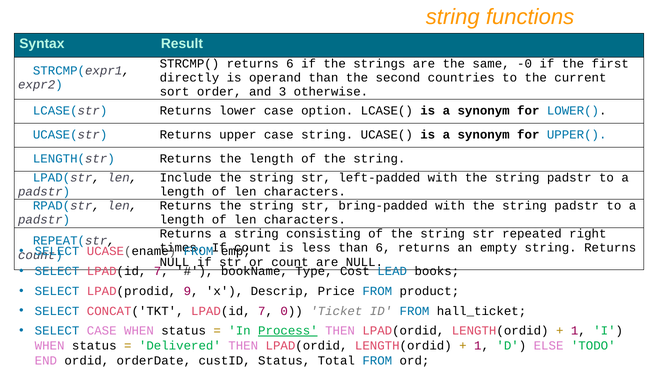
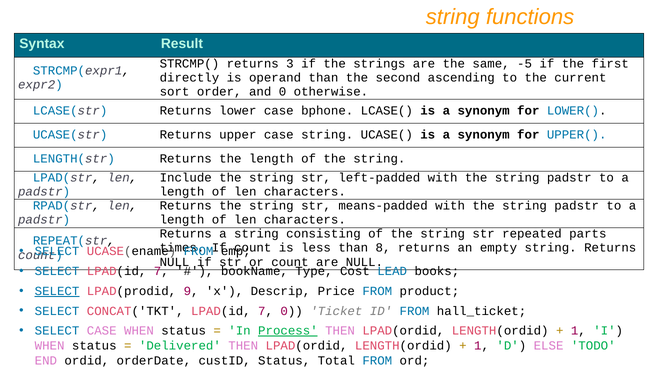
returns 6: 6 -> 3
-0: -0 -> -5
countries: countries -> ascending
and 3: 3 -> 0
option: option -> bphone
bring-padded: bring-padded -> means-padded
right: right -> parts
than 6: 6 -> 8
SELECT at (57, 291) underline: none -> present
